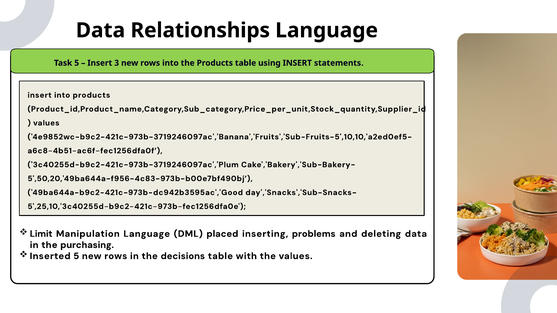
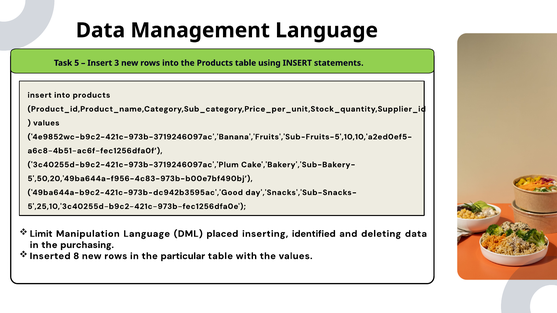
Relationships: Relationships -> Management
problems: problems -> identified
Inserted 5: 5 -> 8
decisions: decisions -> particular
